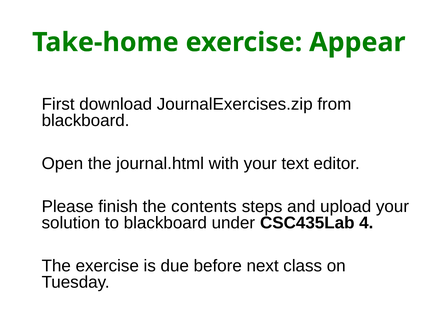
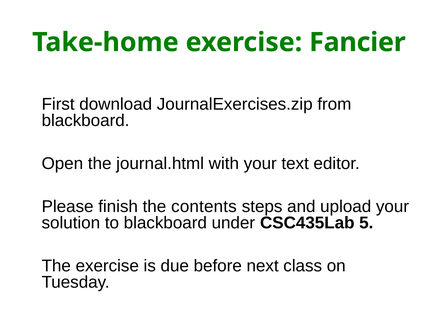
Appear: Appear -> Fancier
4: 4 -> 5
